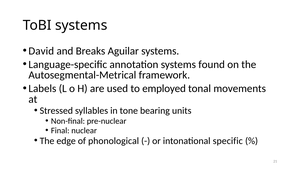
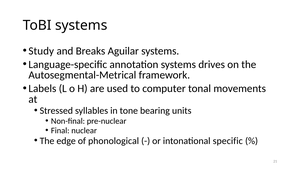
David: David -> Study
found: found -> drives
employed: employed -> computer
